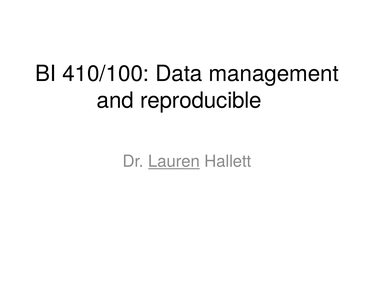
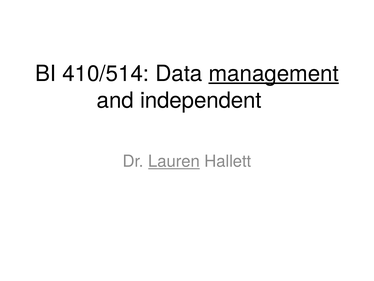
410/100: 410/100 -> 410/514
management underline: none -> present
reproducible: reproducible -> independent
